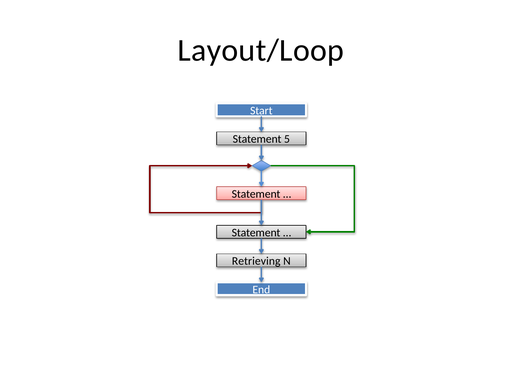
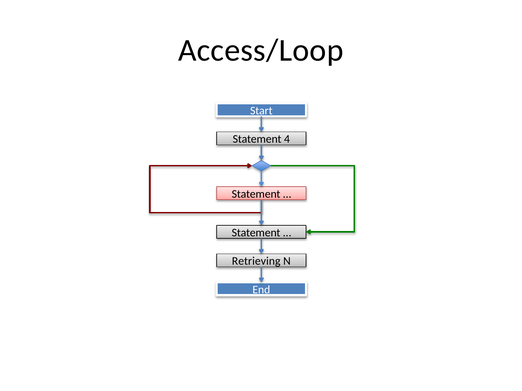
Layout/Loop: Layout/Loop -> Access/Loop
5: 5 -> 4
